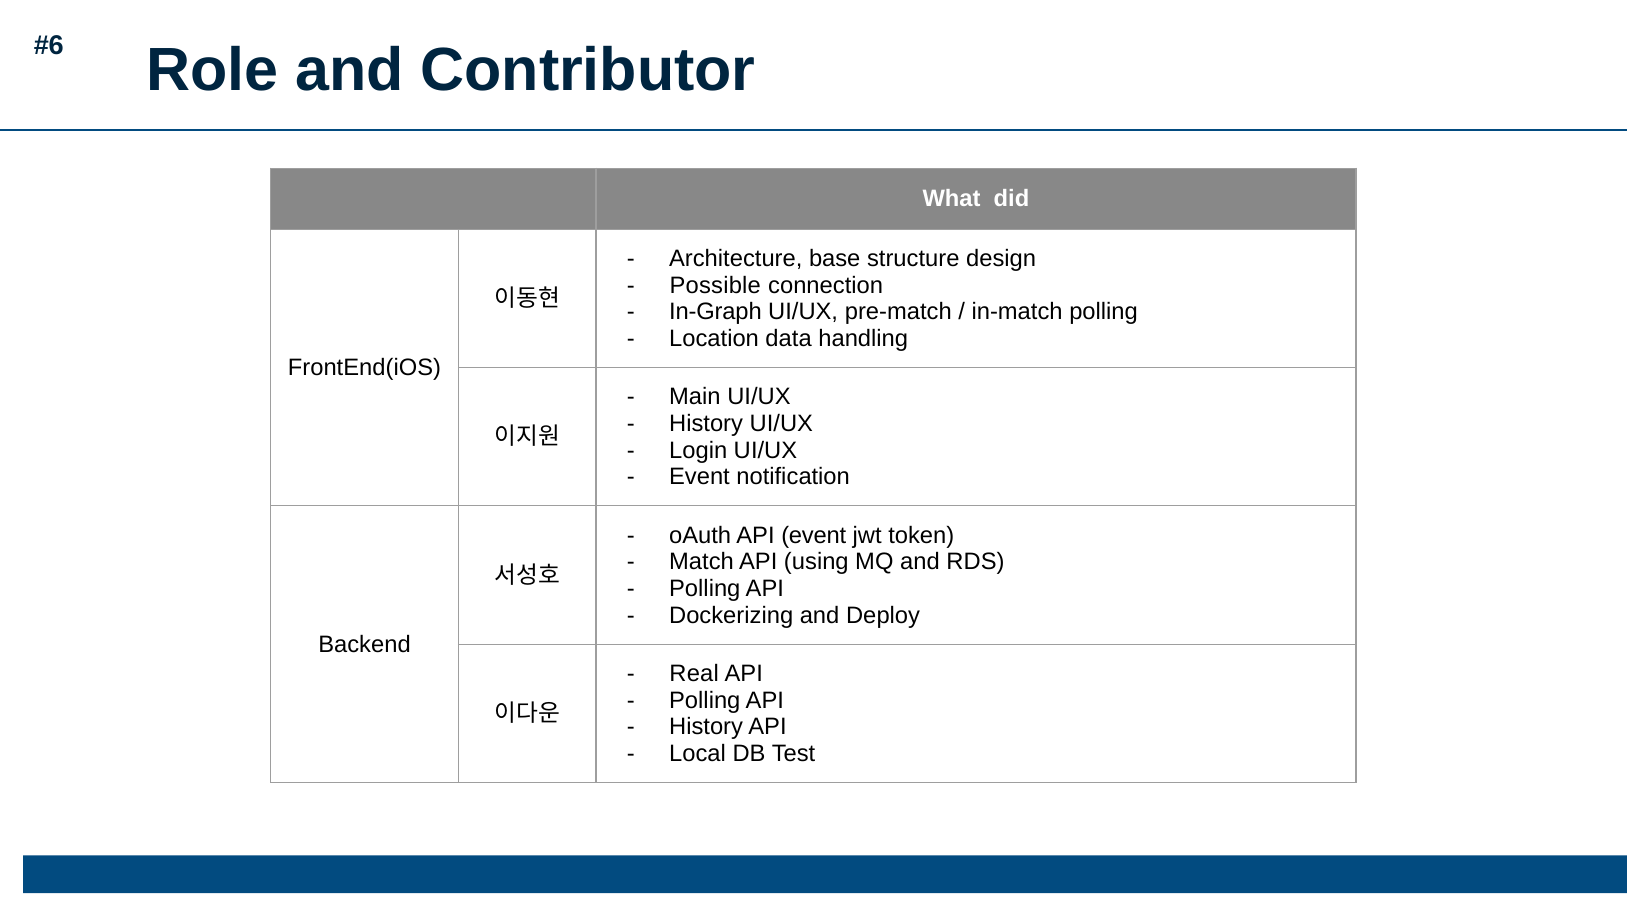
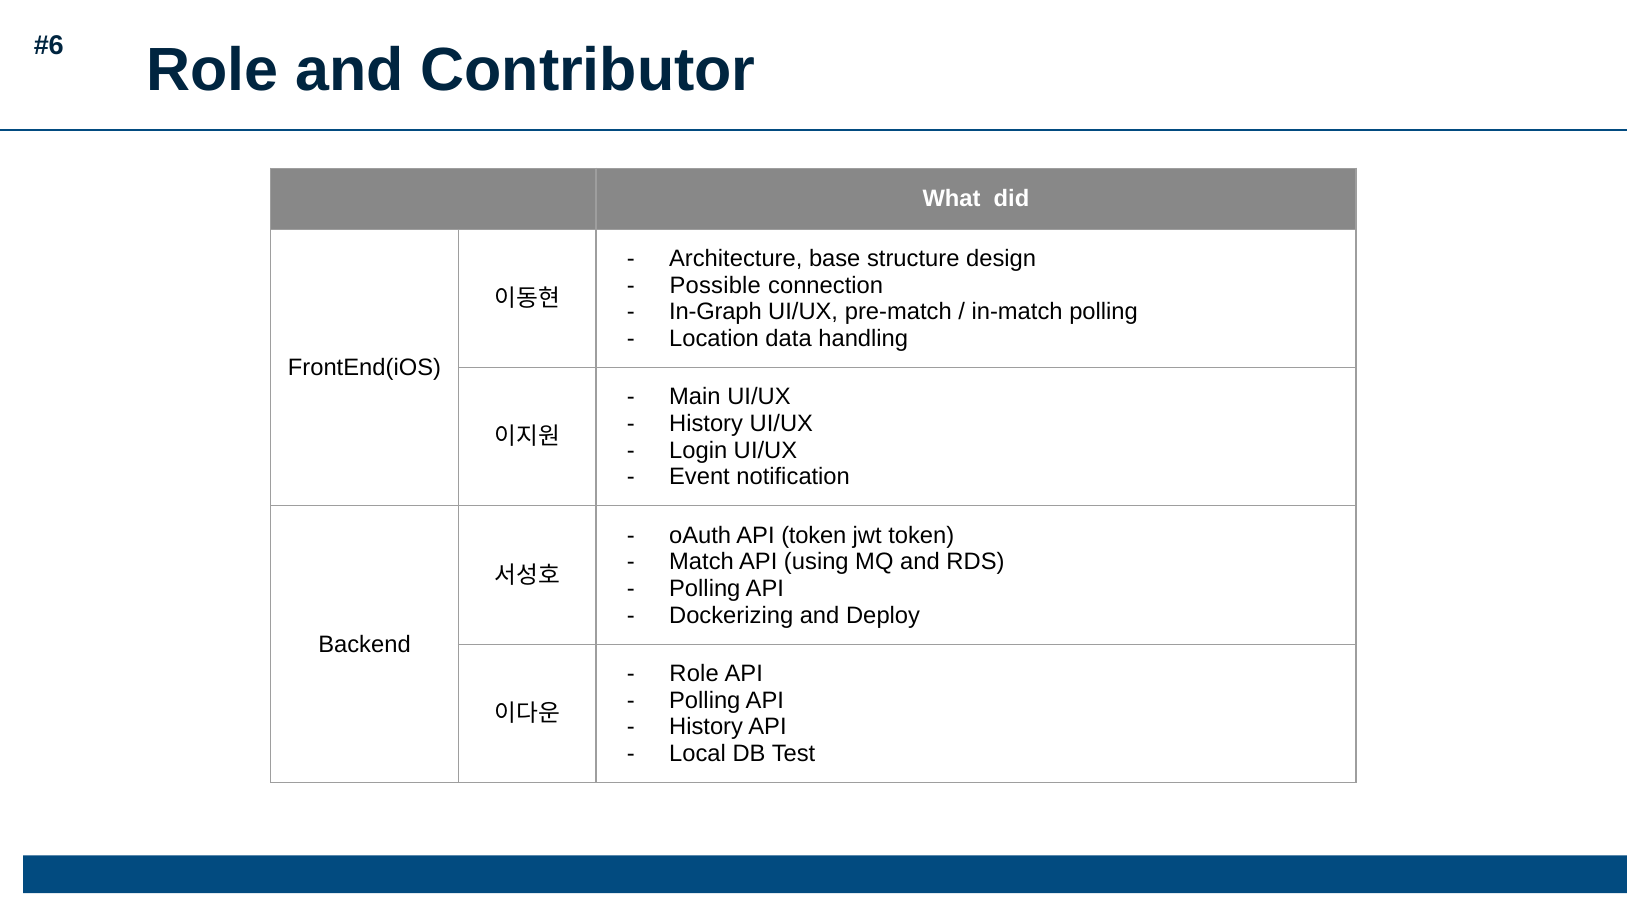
API event: event -> token
Real at (694, 674): Real -> Role
